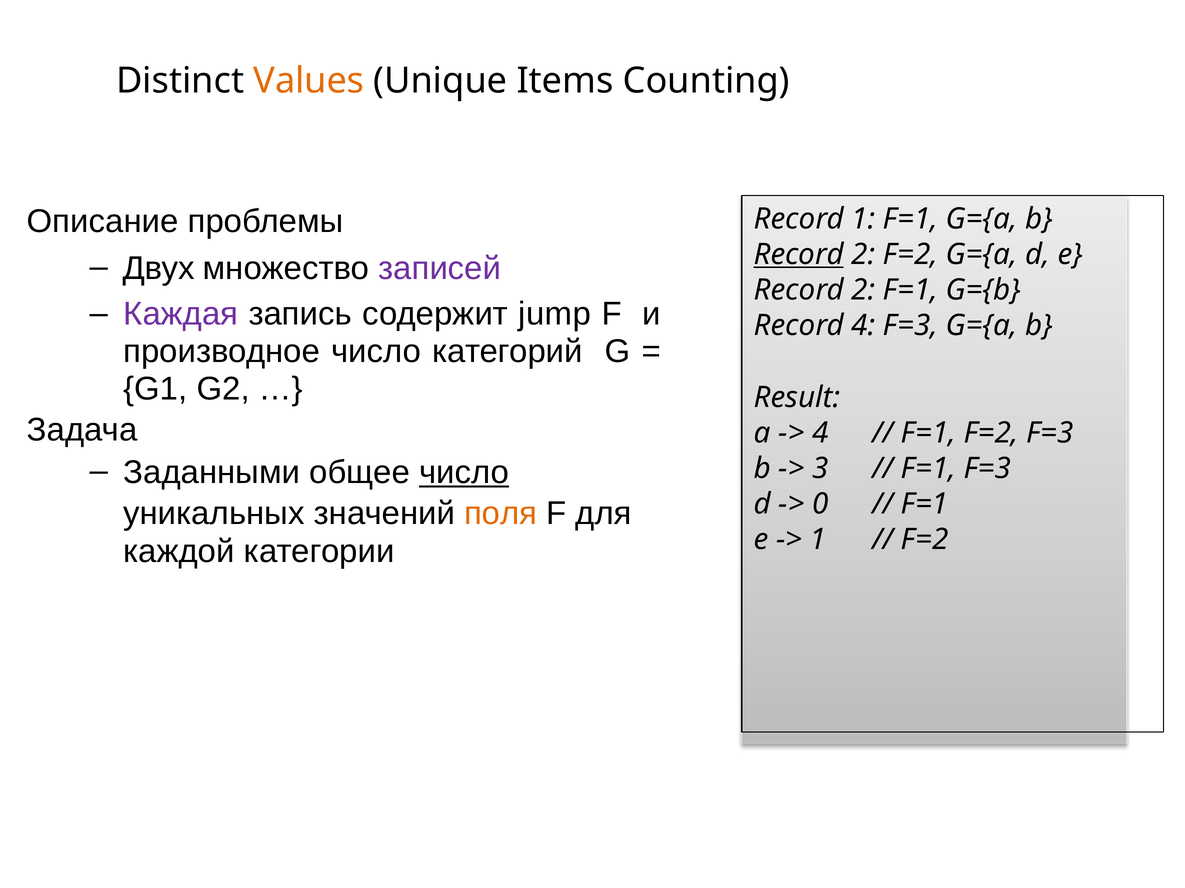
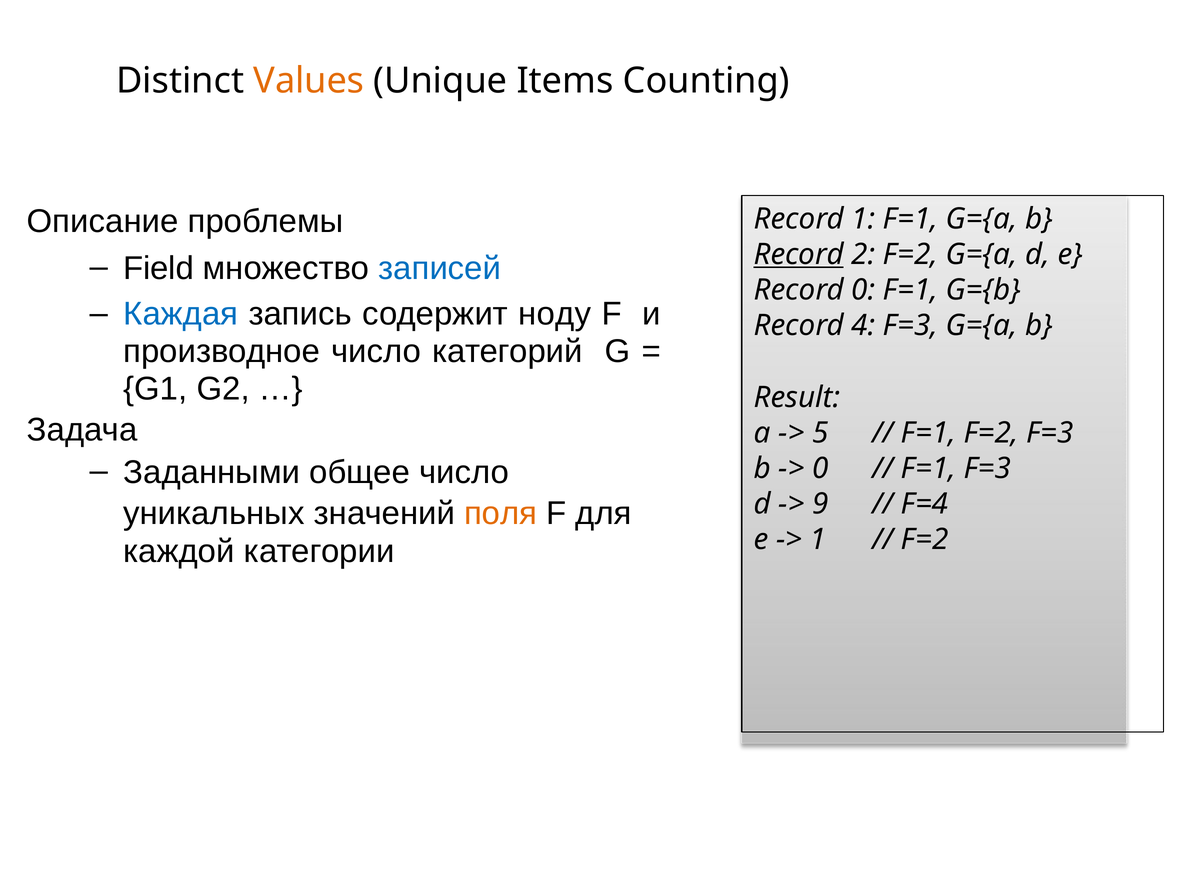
Двух: Двух -> Field
записей colour: purple -> blue
2 at (863, 290): 2 -> 0
Каждая colour: purple -> blue
jump: jump -> ноду
4 at (820, 433): 4 -> 5
число at (464, 473) underline: present -> none
3 at (820, 469): 3 -> 0
0: 0 -> 9
F=1 at (925, 504): F=1 -> F=4
